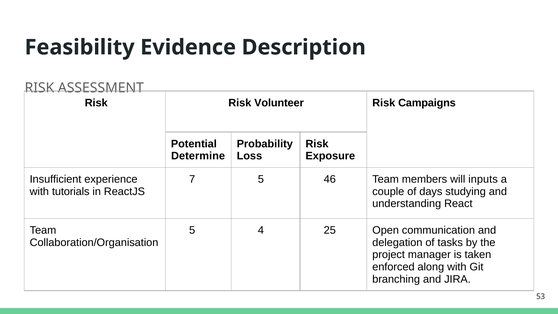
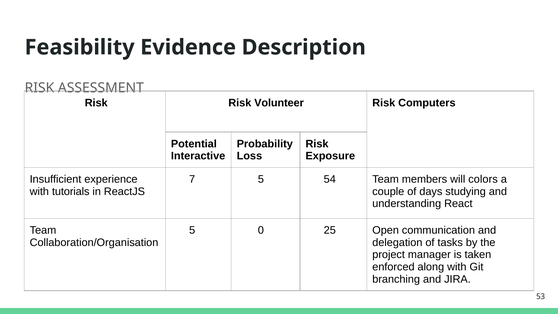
Campaigns: Campaigns -> Computers
Determine: Determine -> Interactive
46: 46 -> 54
inputs: inputs -> colors
4: 4 -> 0
